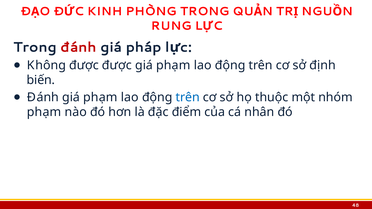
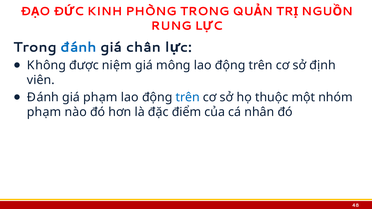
đánh at (79, 47) colour: red -> blue
pháp: pháp -> chân
được được: được -> niệm
phạm at (173, 65): phạm -> mông
biến: biến -> viên
